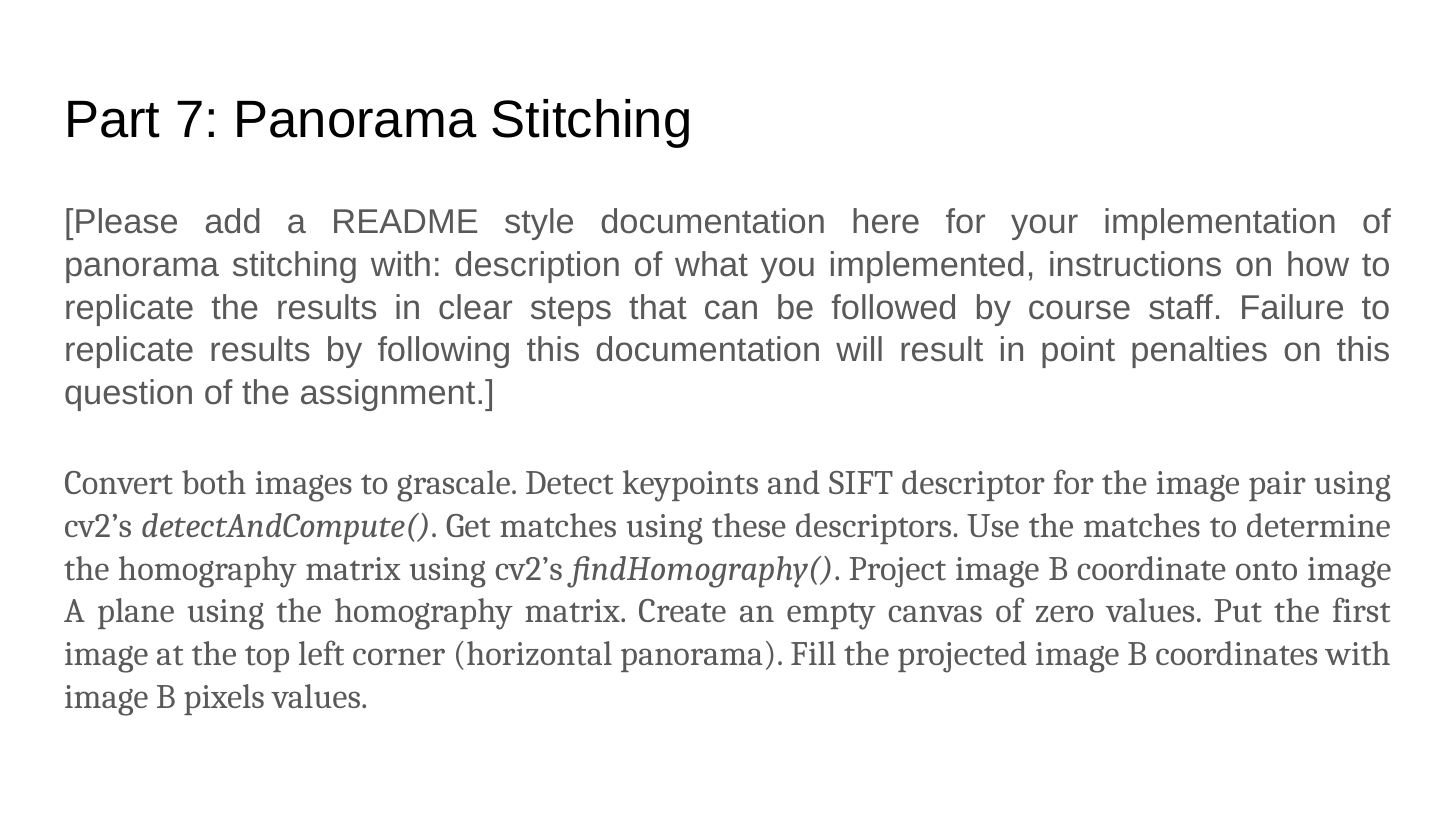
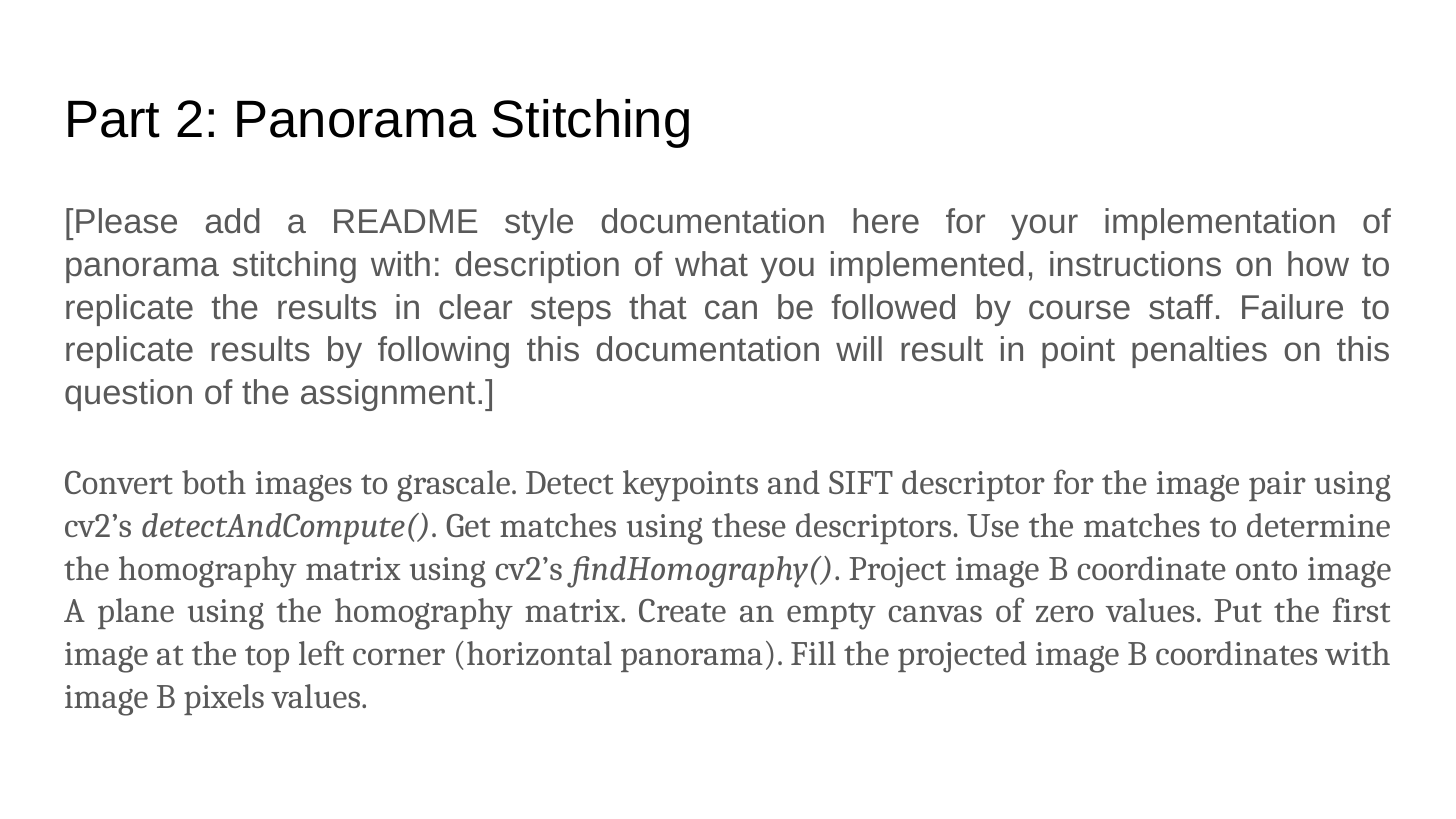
7: 7 -> 2
